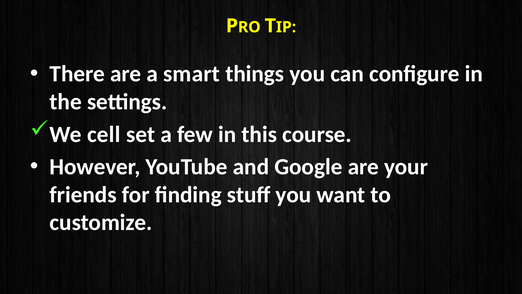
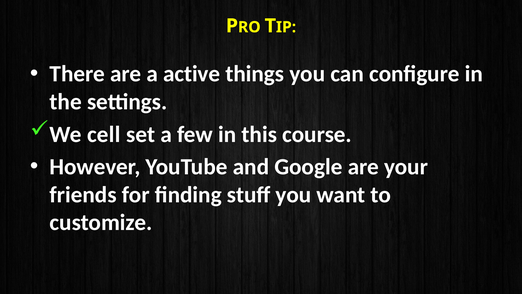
smart: smart -> active
